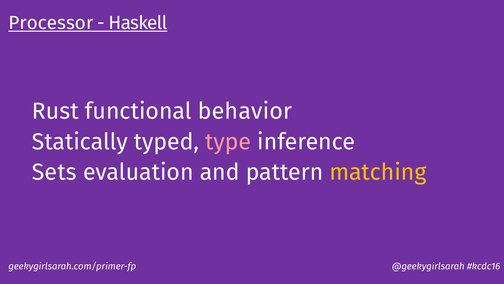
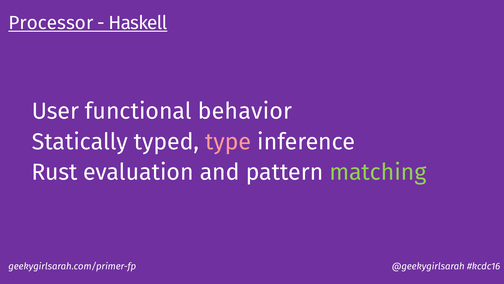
Rust: Rust -> User
Sets: Sets -> Rust
matching colour: yellow -> light green
